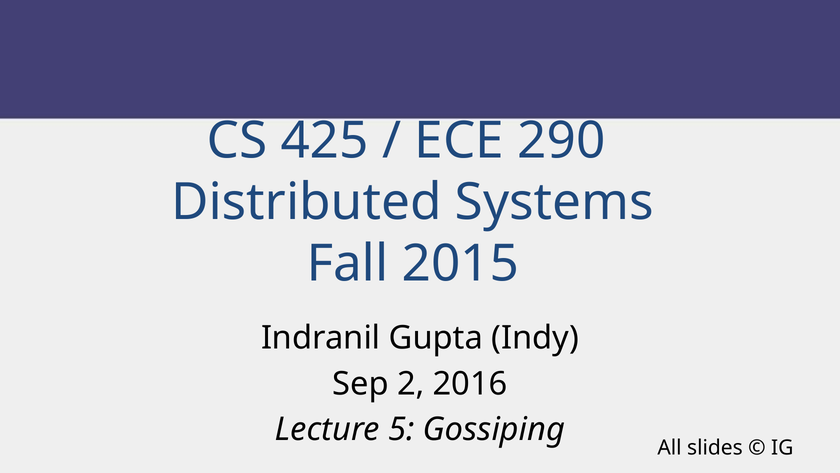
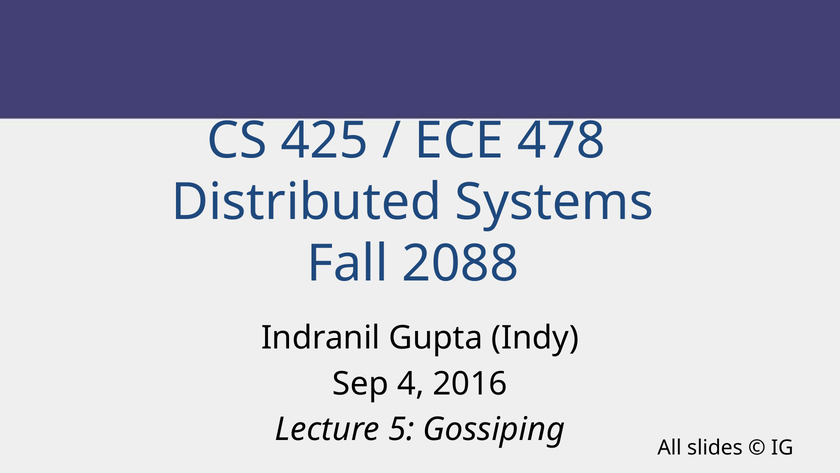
290: 290 -> 478
2015: 2015 -> 2088
2: 2 -> 4
